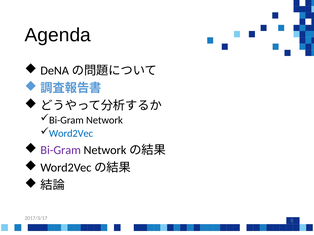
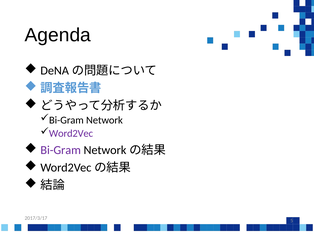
Word2Vec colour: blue -> purple
